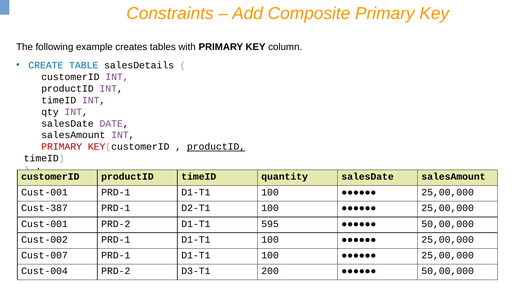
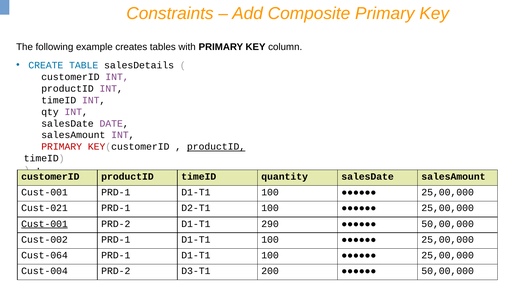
Cust-387: Cust-387 -> Cust-021
Cust-001 at (45, 224) underline: none -> present
595: 595 -> 290
Cust-007: Cust-007 -> Cust-064
